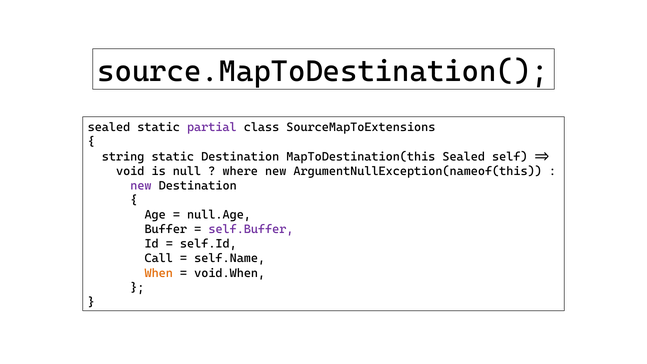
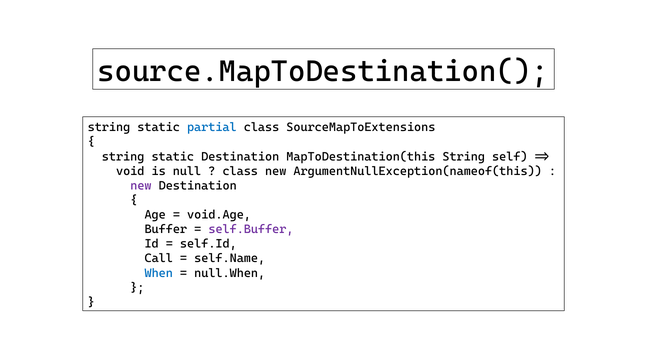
sealed at (109, 127): sealed -> string
partial colour: purple -> blue
MapToDestination(this Sealed: Sealed -> String
where at (240, 171): where -> class
null.Age: null.Age -> void.Age
When colour: orange -> blue
void.When: void.When -> null.When
